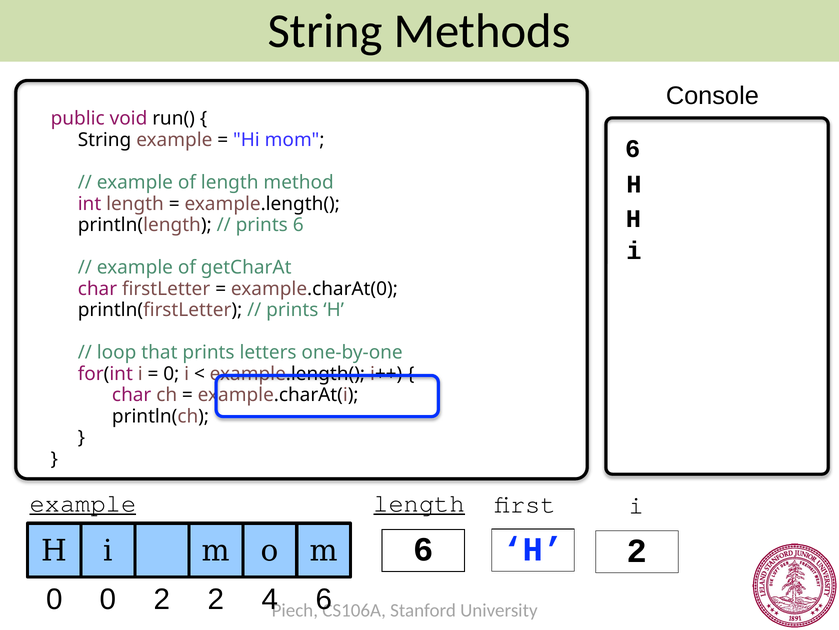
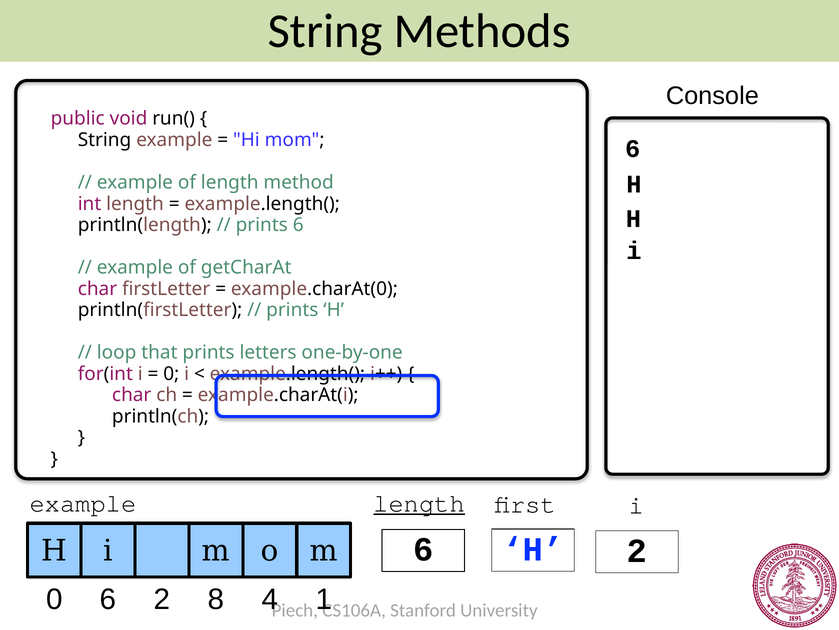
example at (83, 503) underline: present -> none
0 0: 0 -> 6
2 2: 2 -> 8
4 6: 6 -> 1
